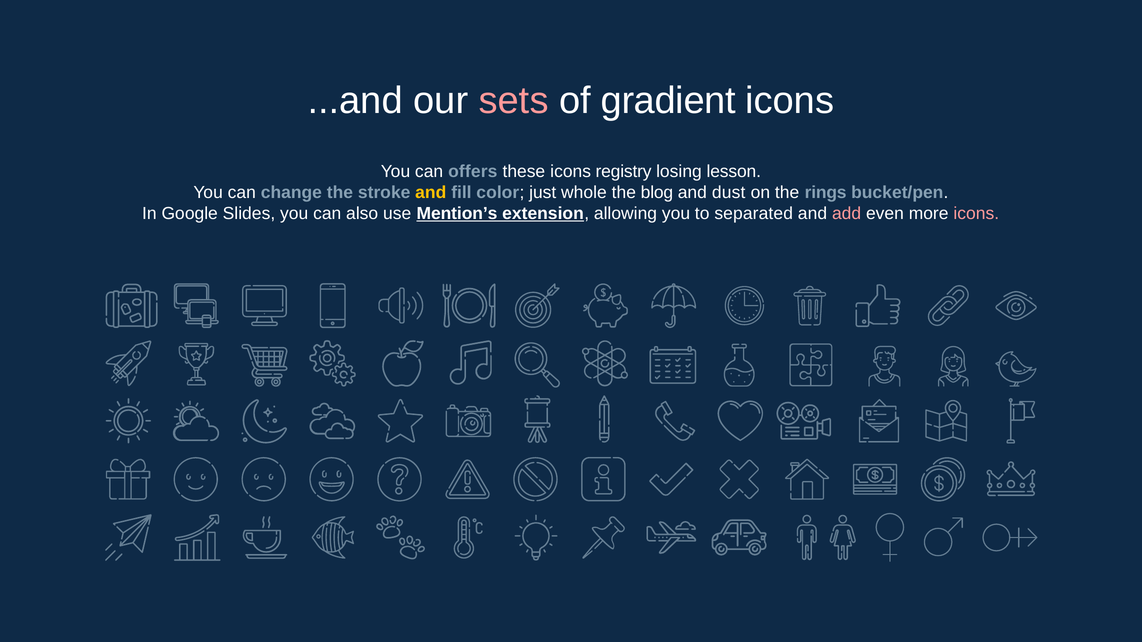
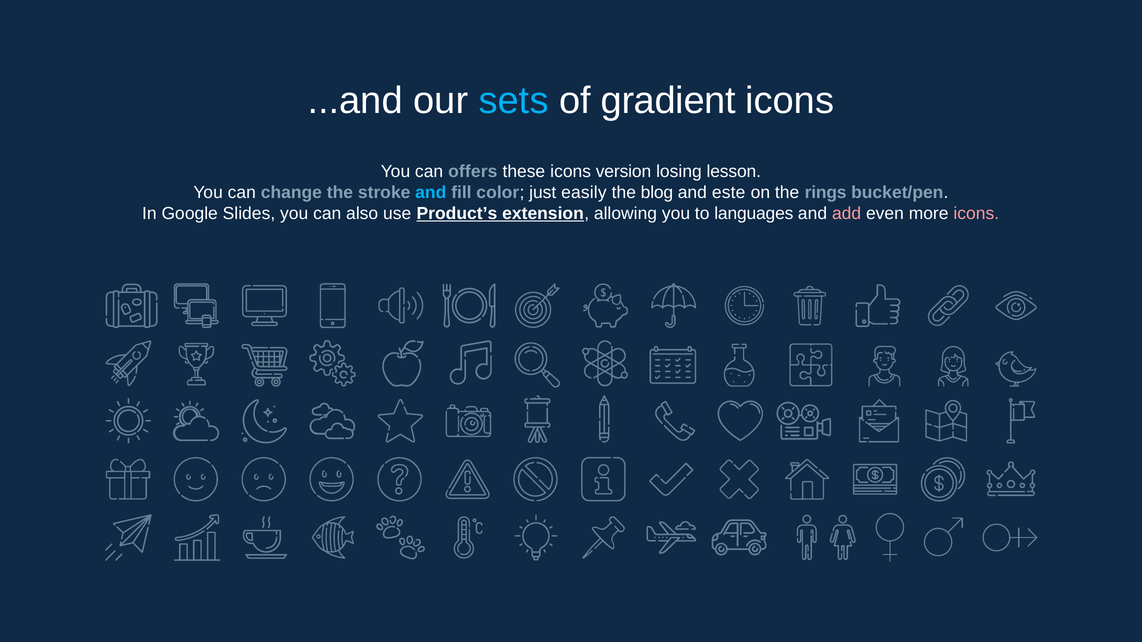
sets colour: pink -> light blue
registry: registry -> version
and at (431, 192) colour: yellow -> light blue
whole: whole -> easily
dust: dust -> este
Mention’s: Mention’s -> Product’s
separated: separated -> languages
